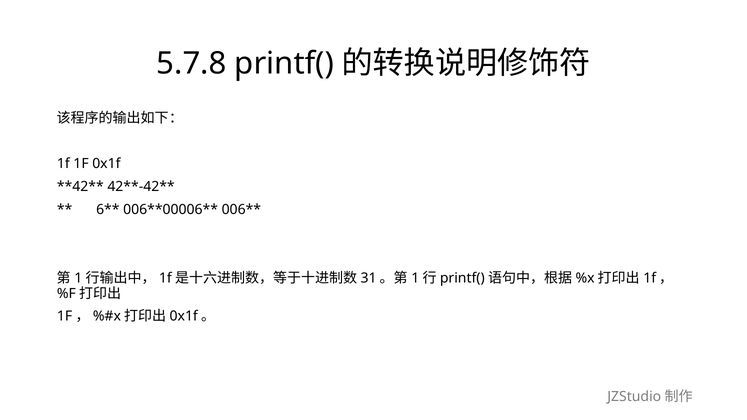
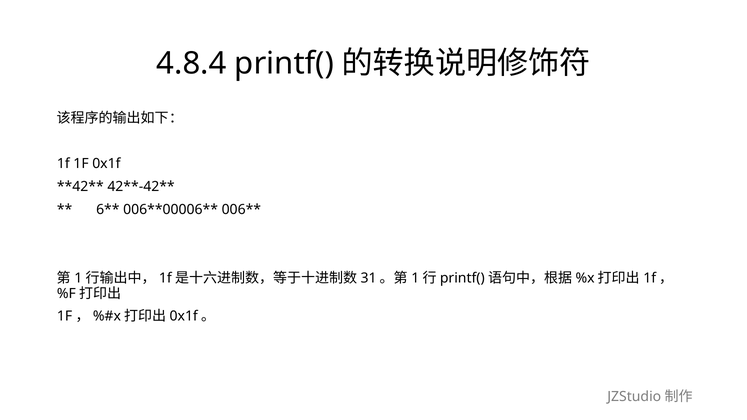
5.7.8: 5.7.8 -> 4.8.4
